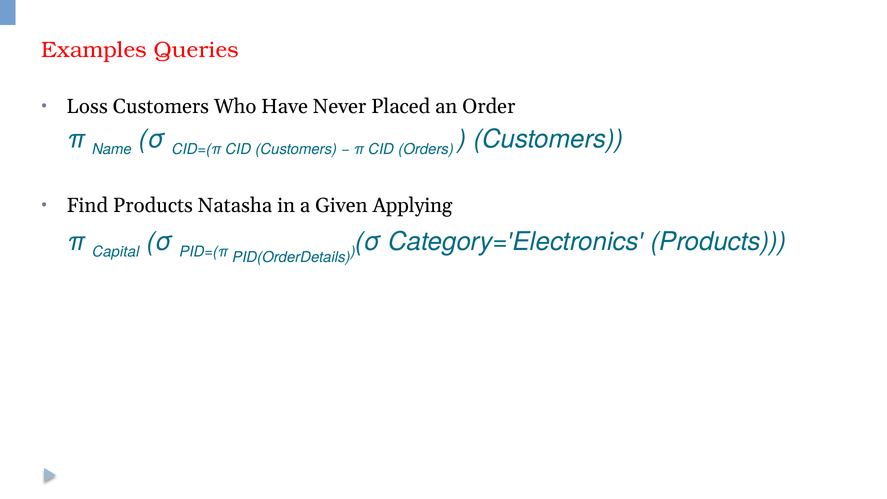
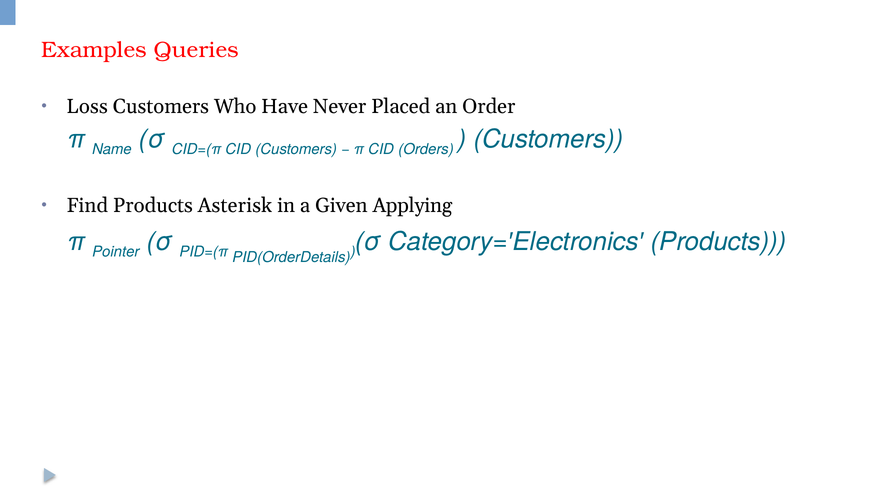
Natasha: Natasha -> Asterisk
Capital: Capital -> Pointer
